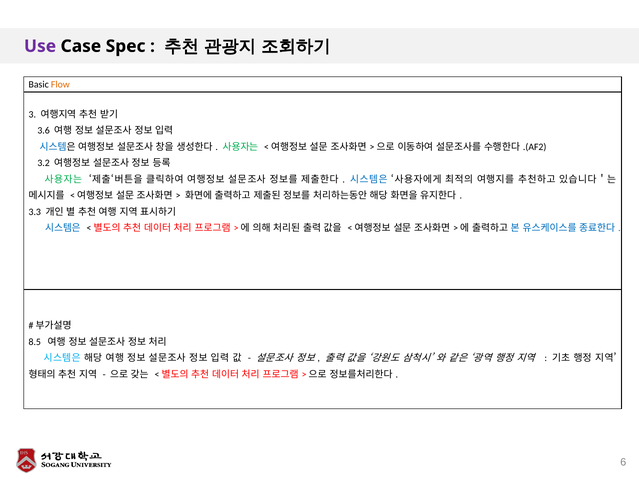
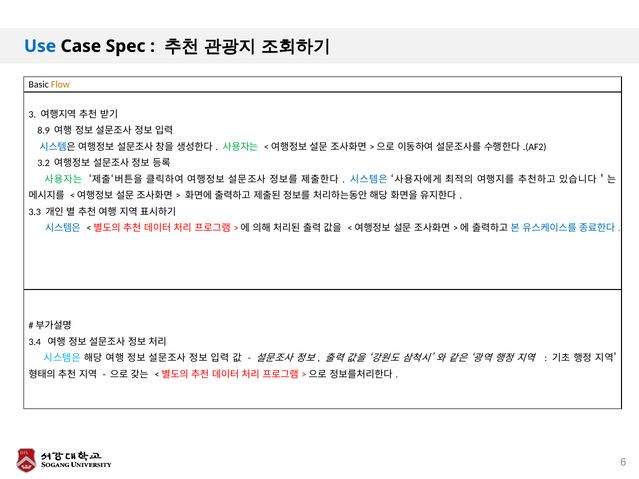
Use colour: purple -> blue
3.6: 3.6 -> 8.9
8.5: 8.5 -> 3.4
